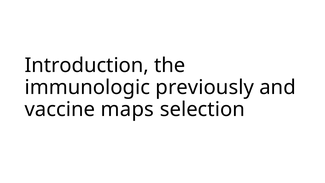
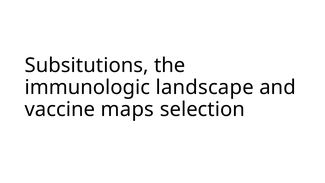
Introduction: Introduction -> Subsitutions
previously: previously -> landscape
